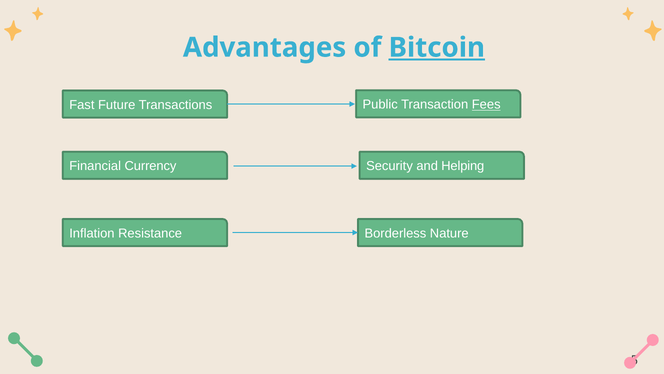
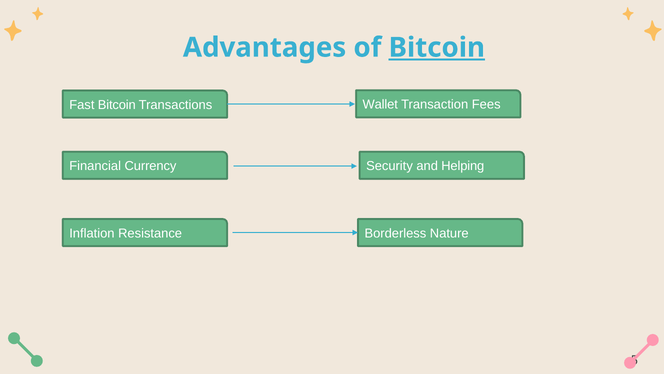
Fast Future: Future -> Bitcoin
Public: Public -> Wallet
Fees underline: present -> none
